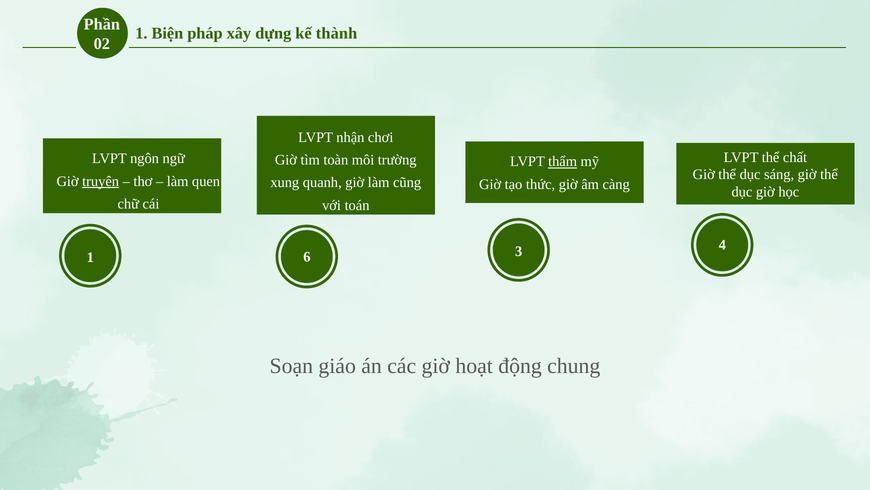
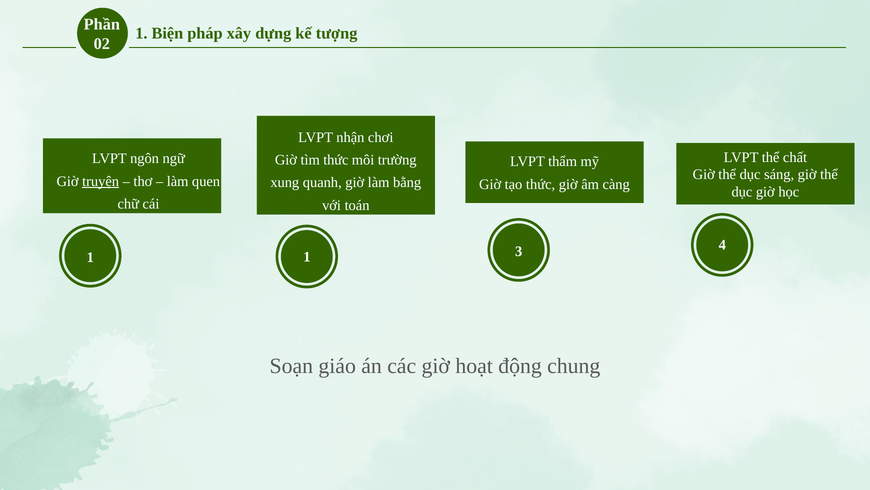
thành: thành -> tượng
tìm toàn: toàn -> thức
thẩm underline: present -> none
cũng: cũng -> bằng
1 6: 6 -> 1
